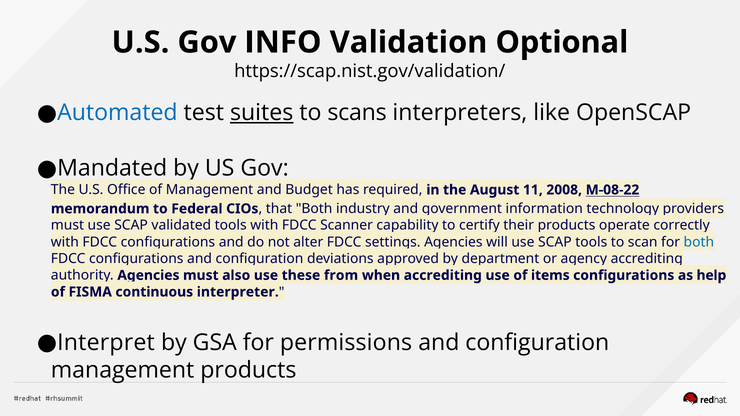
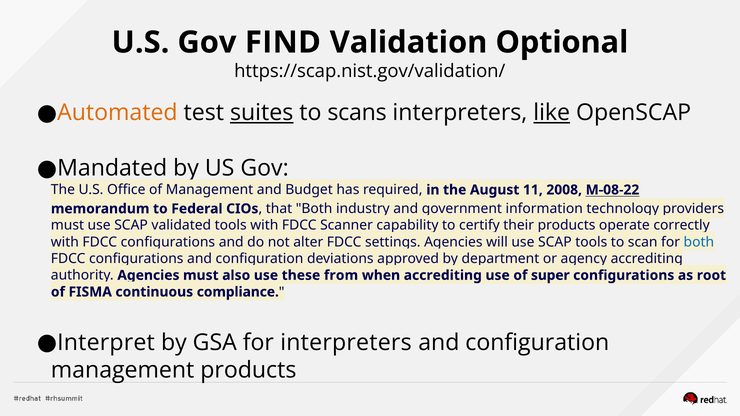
INFO: INFO -> FIND
Automated colour: blue -> orange
like underline: none -> present
items: items -> super
help: help -> root
interpreter: interpreter -> compliance
for permissions: permissions -> interpreters
